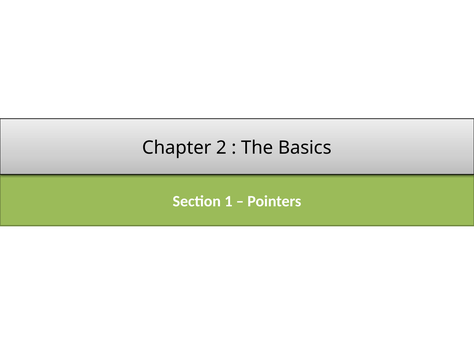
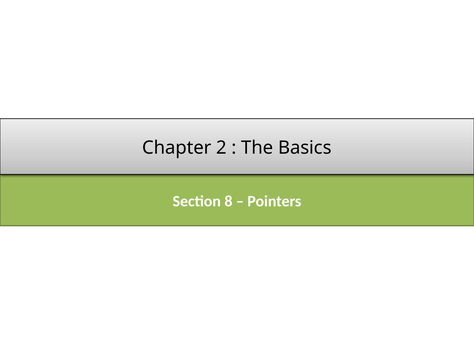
1: 1 -> 8
